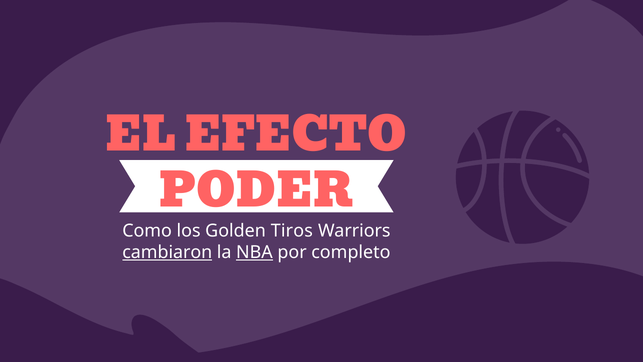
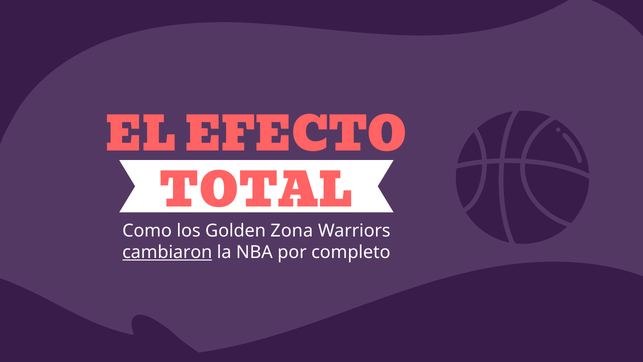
PODER: PODER -> TOTAL
Tiros: Tiros -> Zona
NBA underline: present -> none
